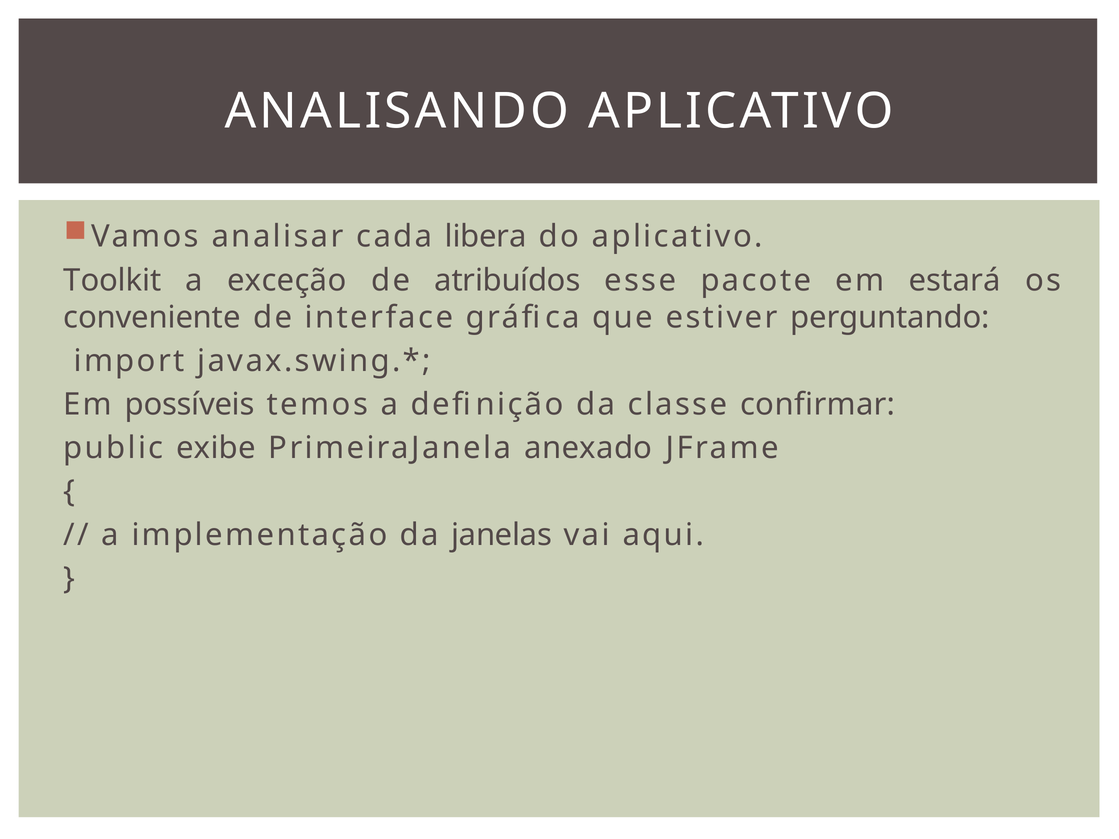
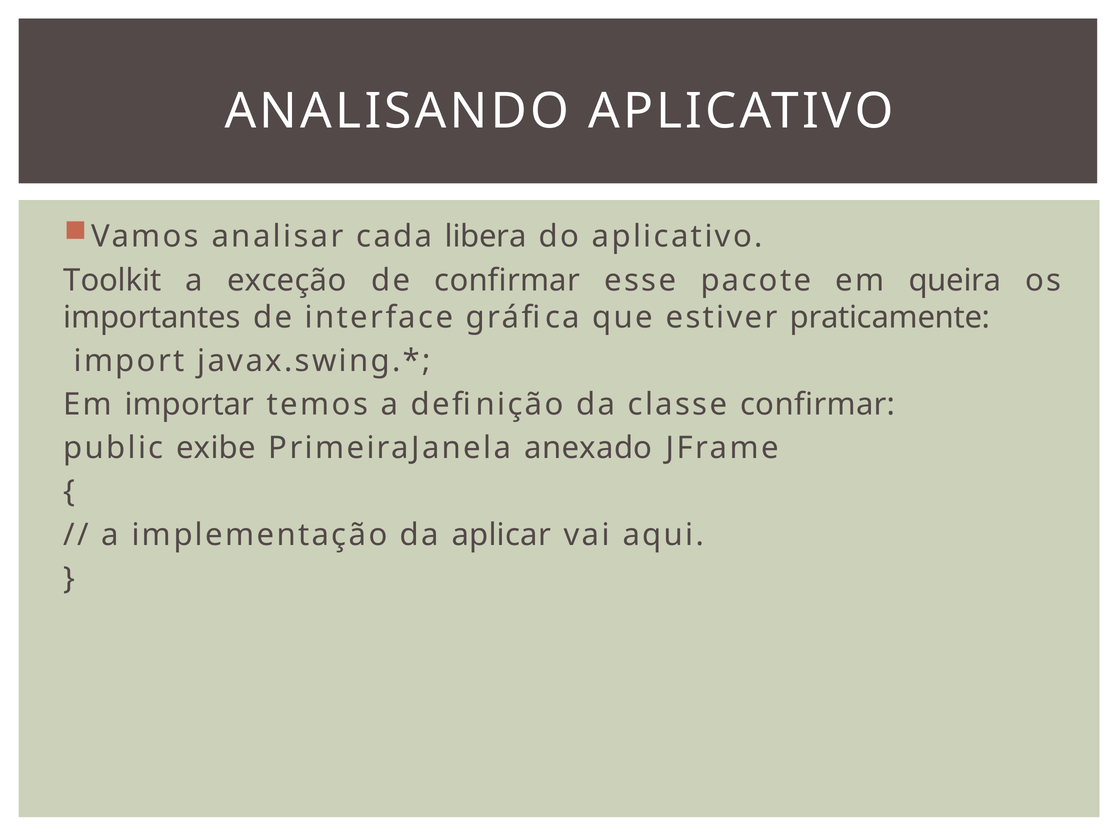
de atribuídos: atribuídos -> confirmar
estará: estará -> queira
conveniente: conveniente -> importantes
perguntando: perguntando -> praticamente
possíveis: possíveis -> importar
janelas: janelas -> aplicar
